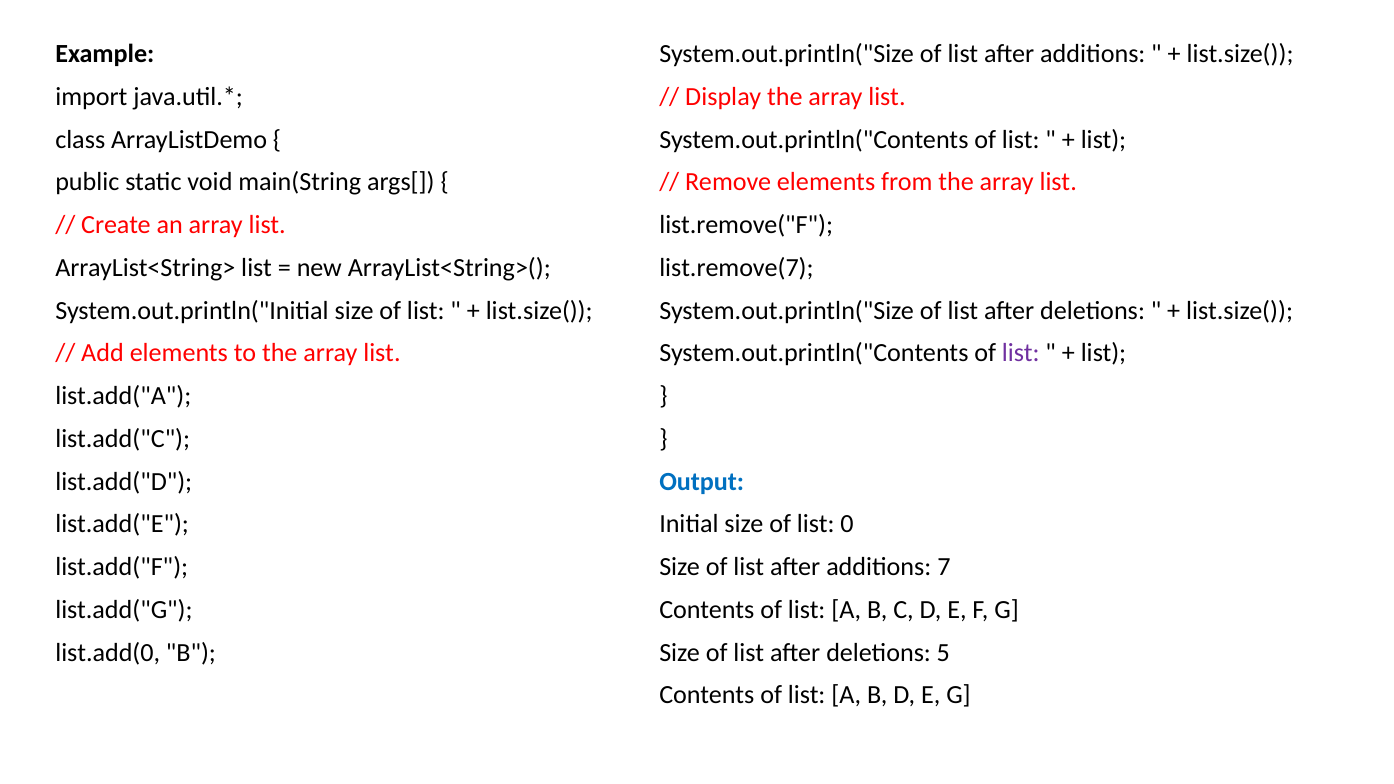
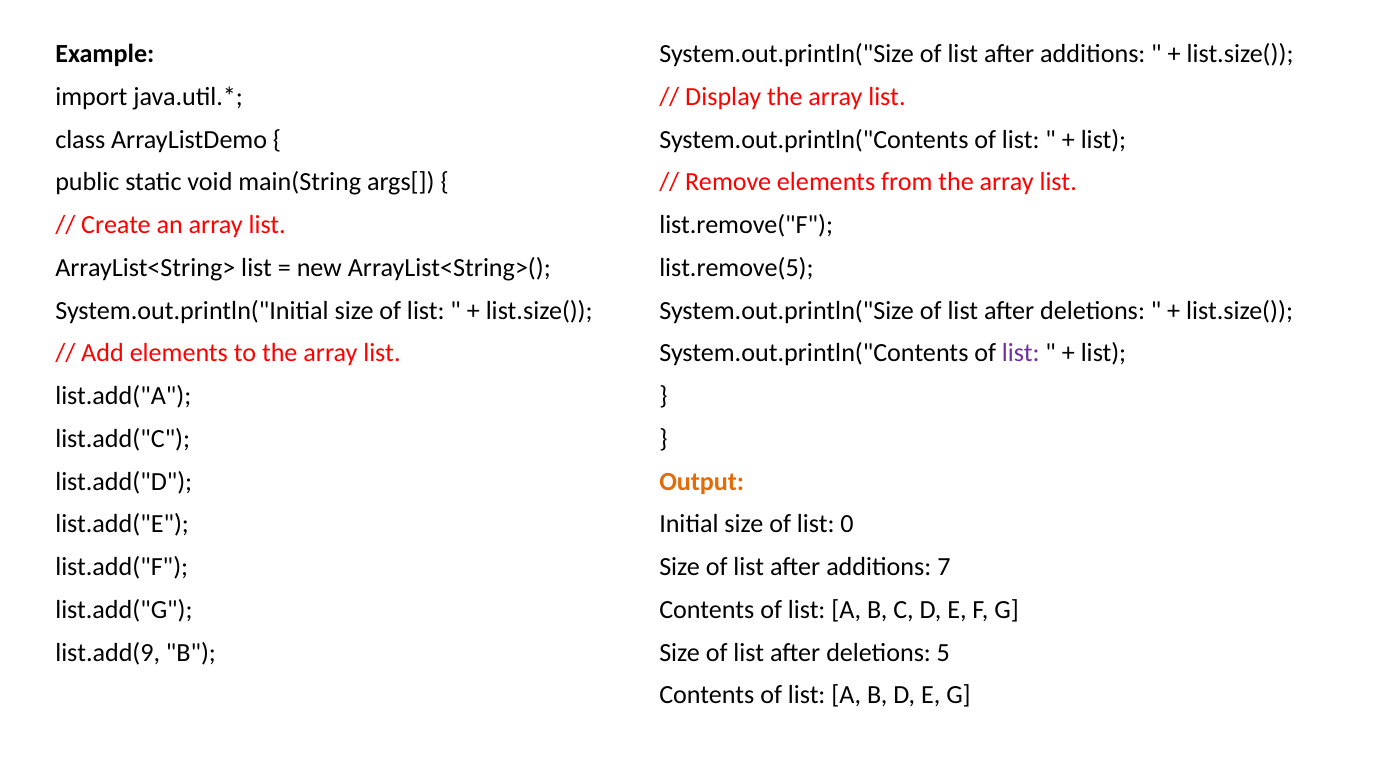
list.remove(7: list.remove(7 -> list.remove(5
Output colour: blue -> orange
list.add(0: list.add(0 -> list.add(9
